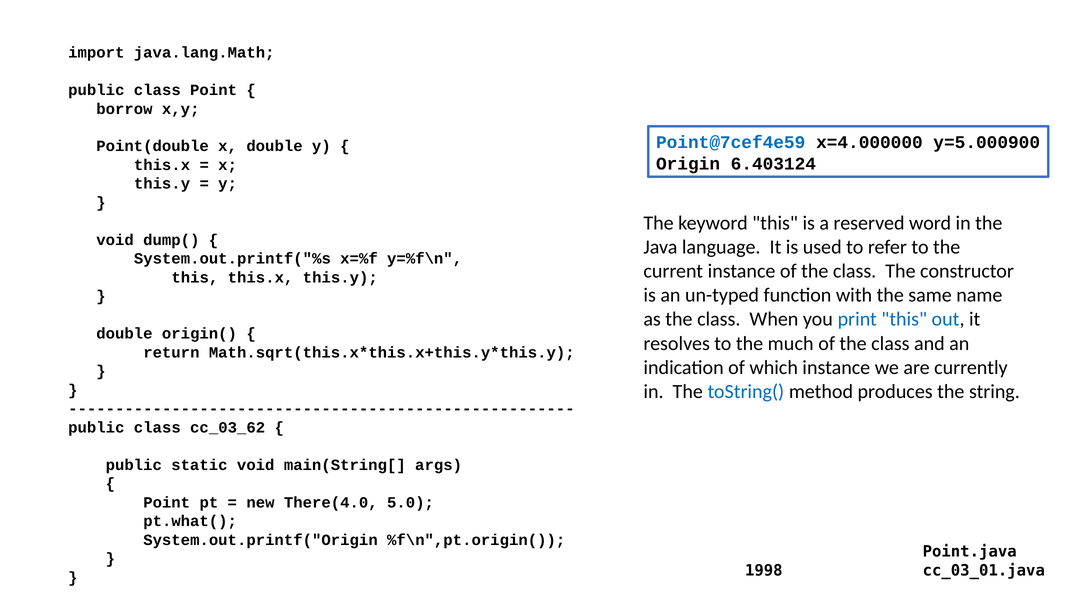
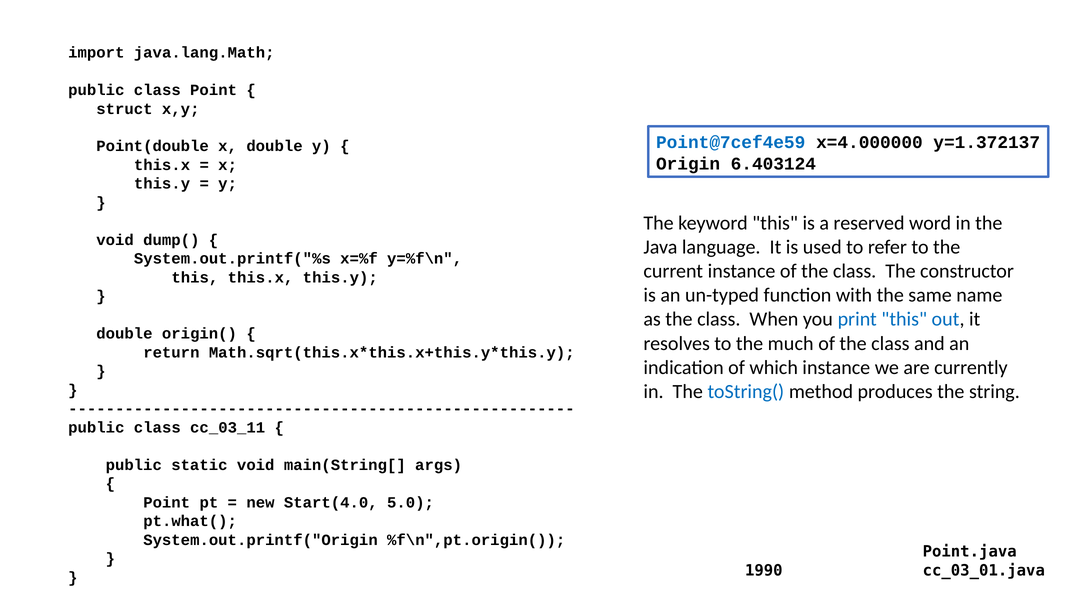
borrow: borrow -> struct
y=5.000900: y=5.000900 -> y=1.372137
cc_03_62: cc_03_62 -> cc_03_11
There(4.0: There(4.0 -> Start(4.0
1998: 1998 -> 1990
